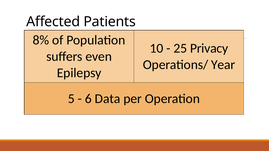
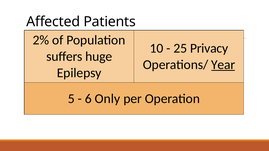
8%: 8% -> 2%
even: even -> huge
Year underline: none -> present
Data: Data -> Only
